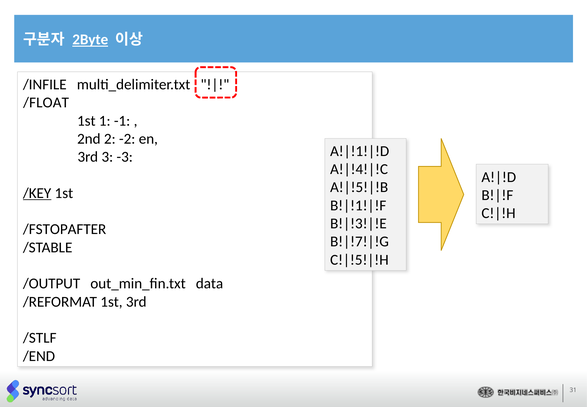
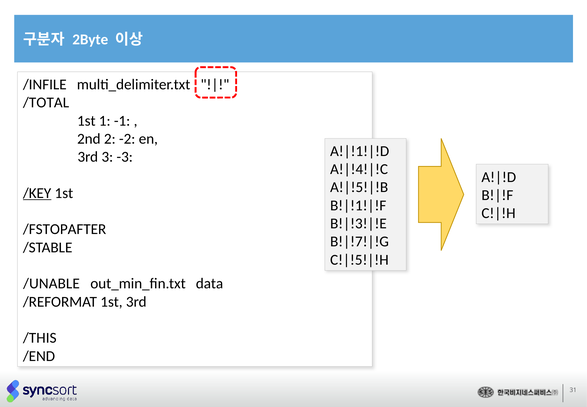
2Byte underline: present -> none
/FLOAT: /FLOAT -> /TOTAL
/OUTPUT: /OUTPUT -> /UNABLE
/STLF: /STLF -> /THIS
